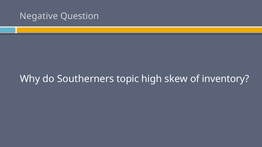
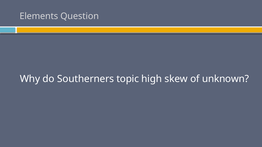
Negative: Negative -> Elements
inventory: inventory -> unknown
